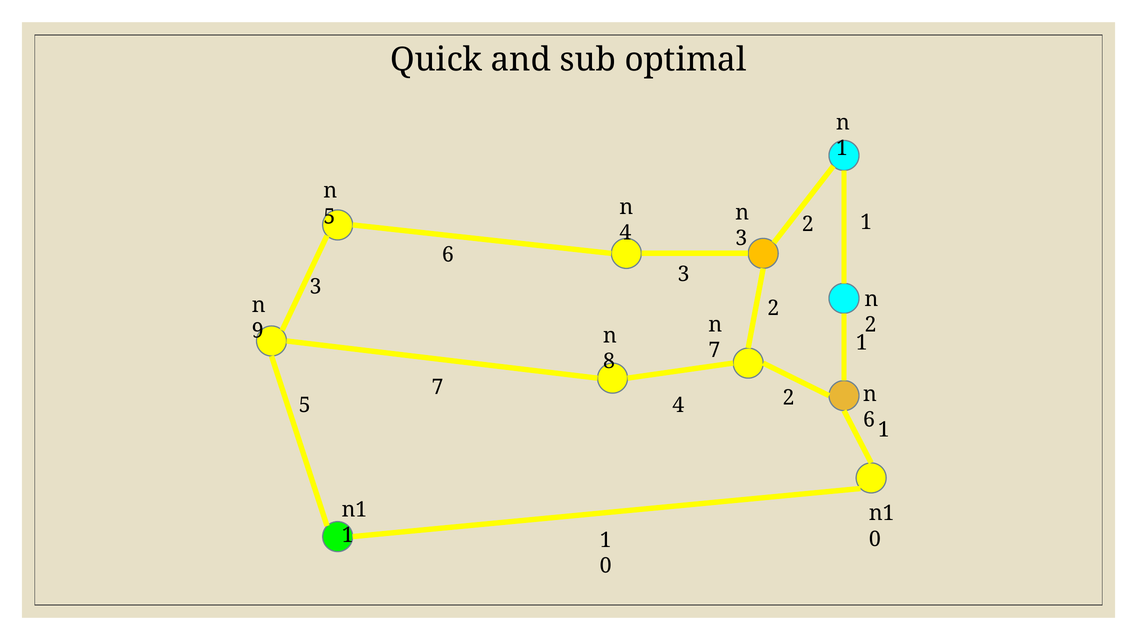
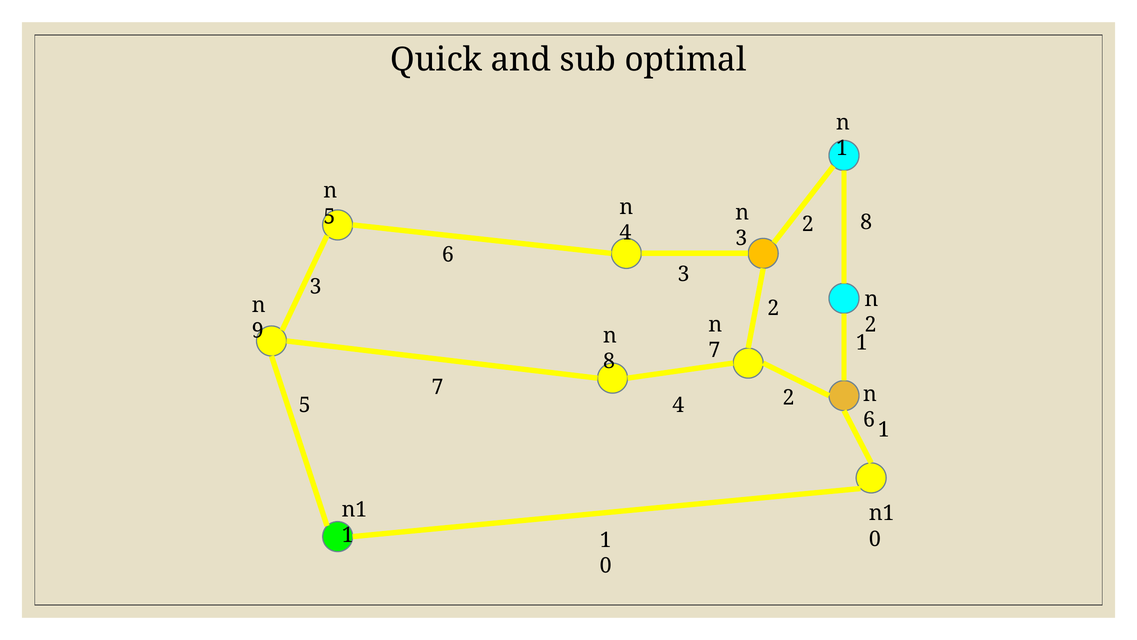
1 at (866, 222): 1 -> 8
